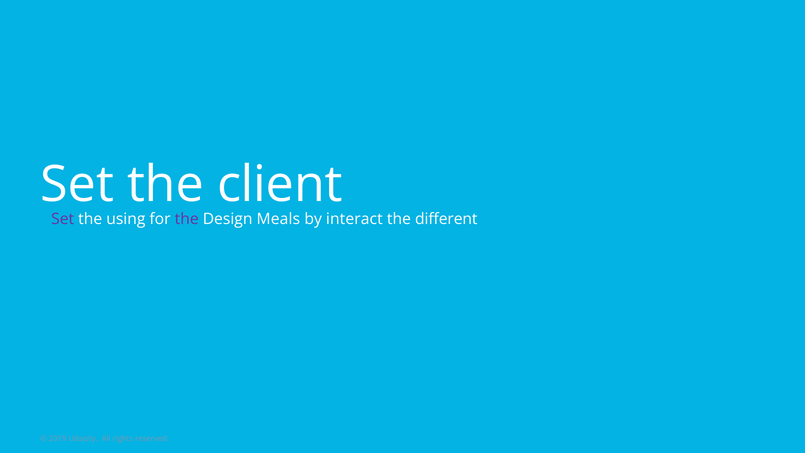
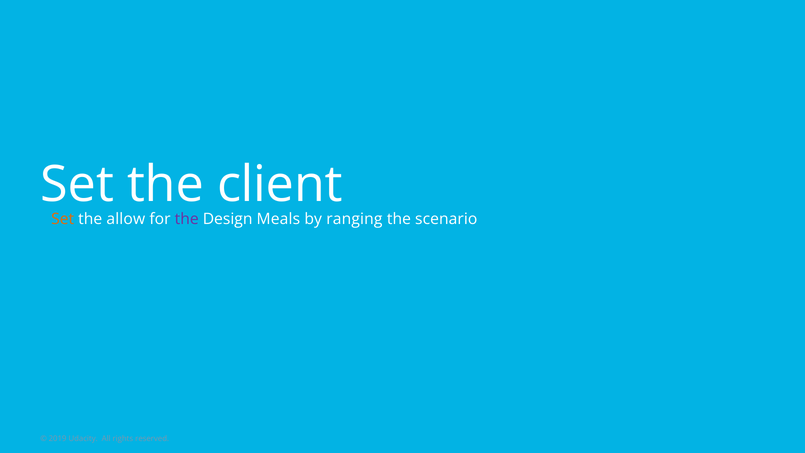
Set at (63, 219) colour: purple -> orange
using: using -> allow
interact: interact -> ranging
different: different -> scenario
